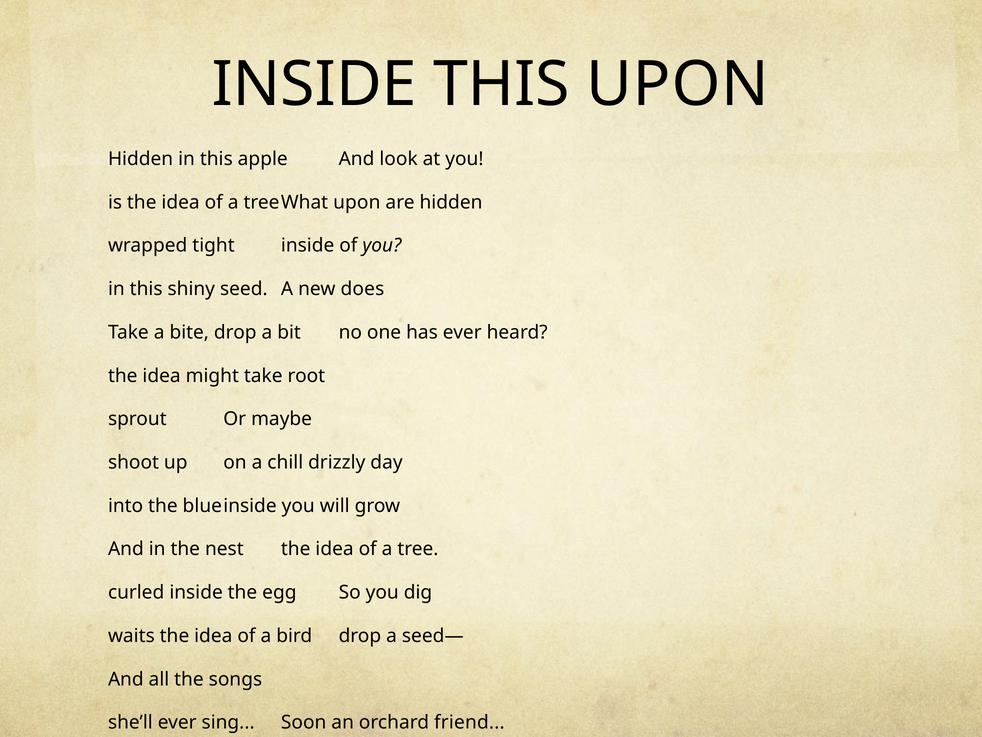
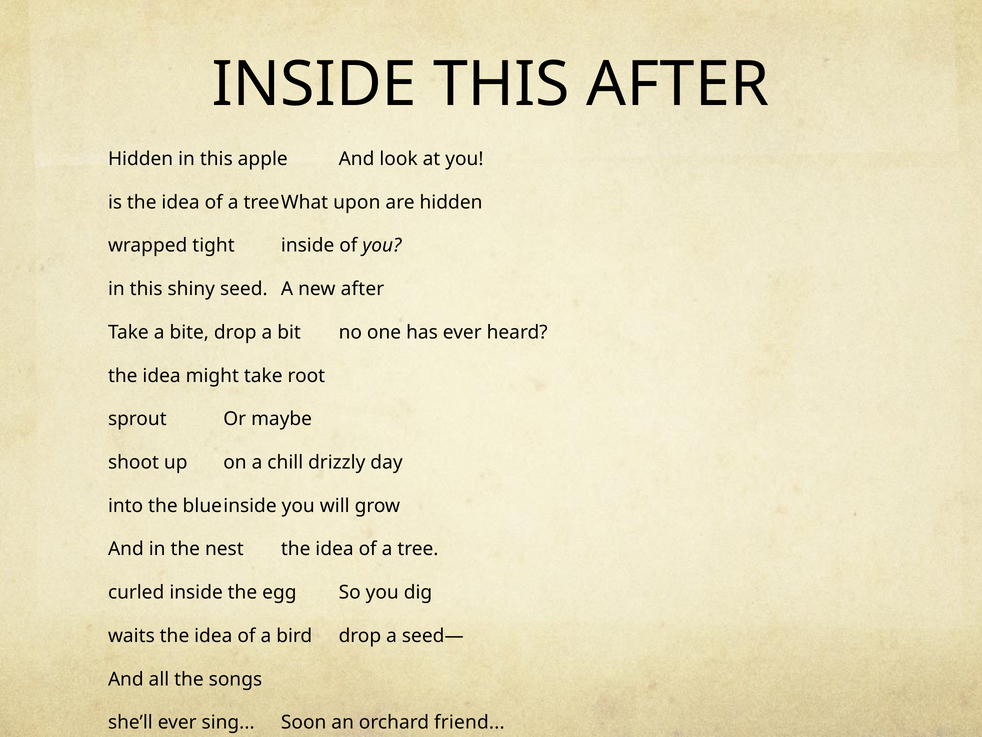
THIS UPON: UPON -> AFTER
new does: does -> after
